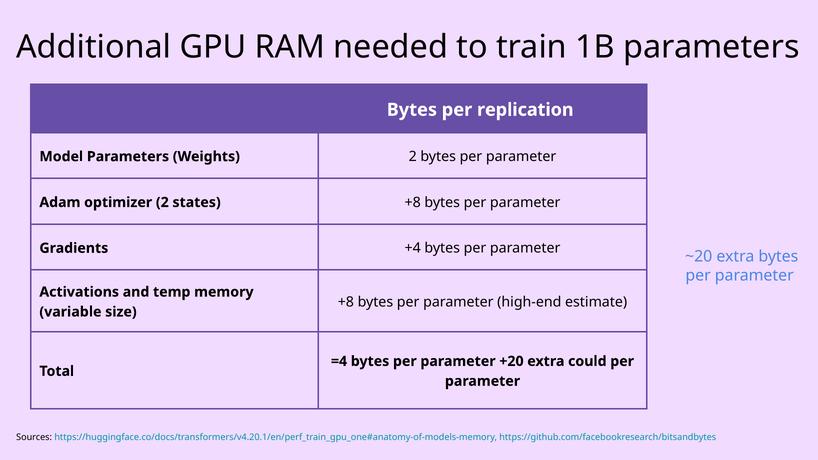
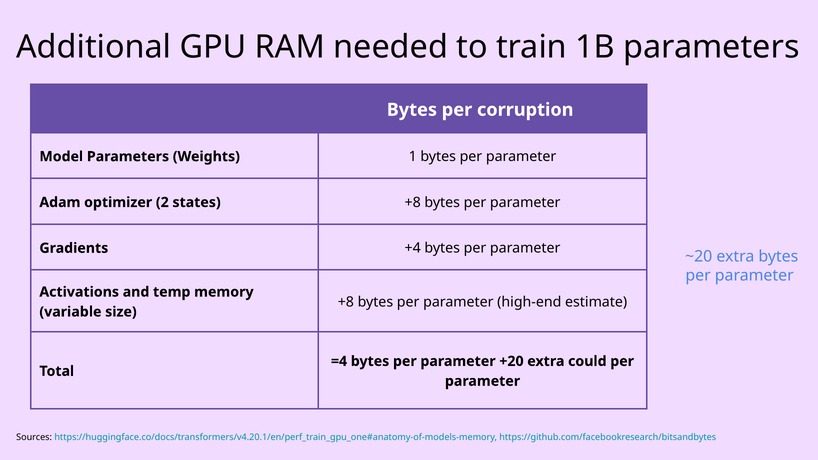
replication: replication -> corruption
Weights 2: 2 -> 1
